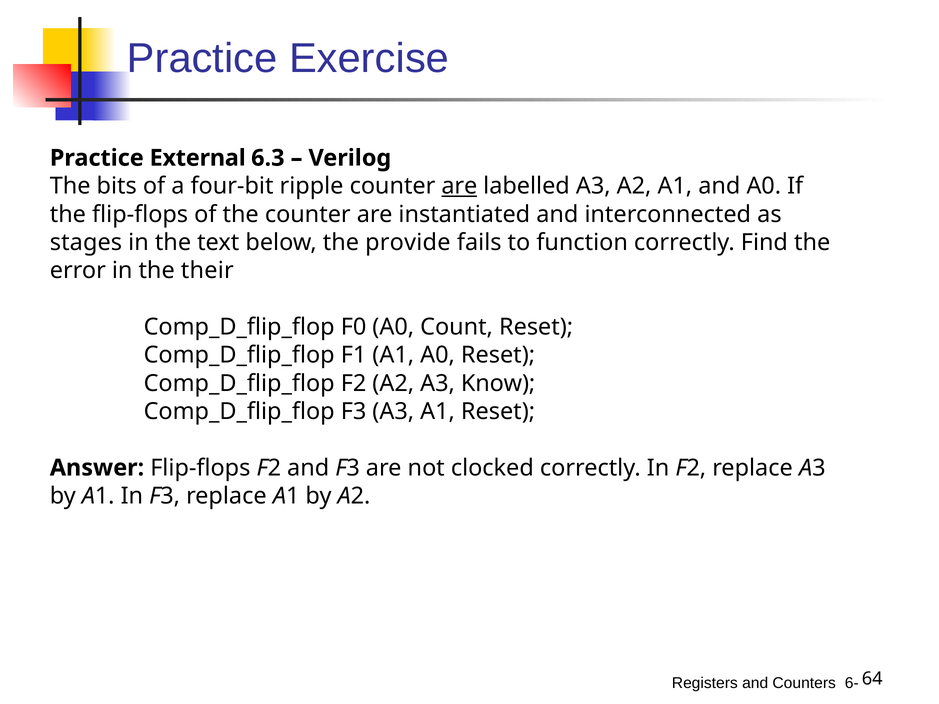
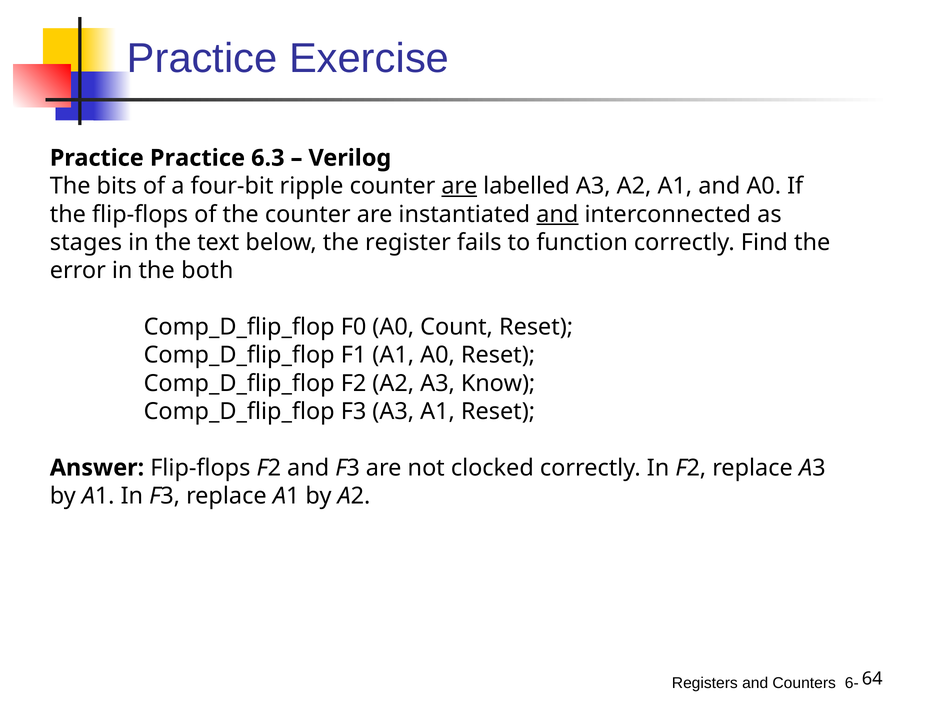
Practice External: External -> Practice
and at (557, 214) underline: none -> present
provide: provide -> register
their: their -> both
